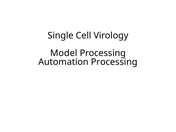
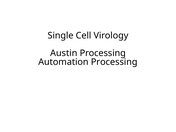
Model: Model -> Austin
